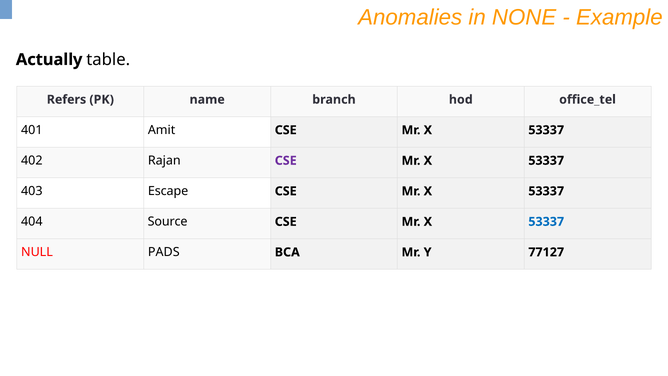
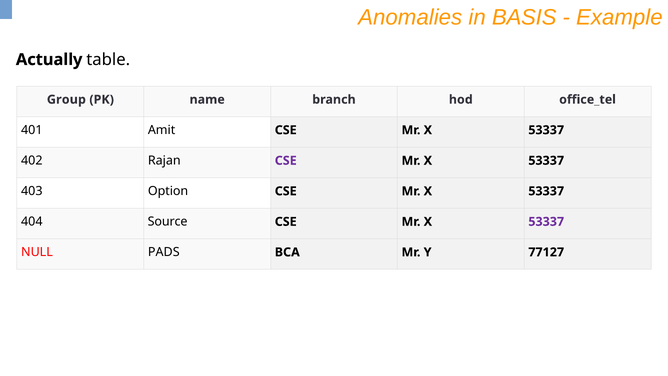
NONE: NONE -> BASIS
Refers: Refers -> Group
Escape: Escape -> Option
53337 at (546, 222) colour: blue -> purple
